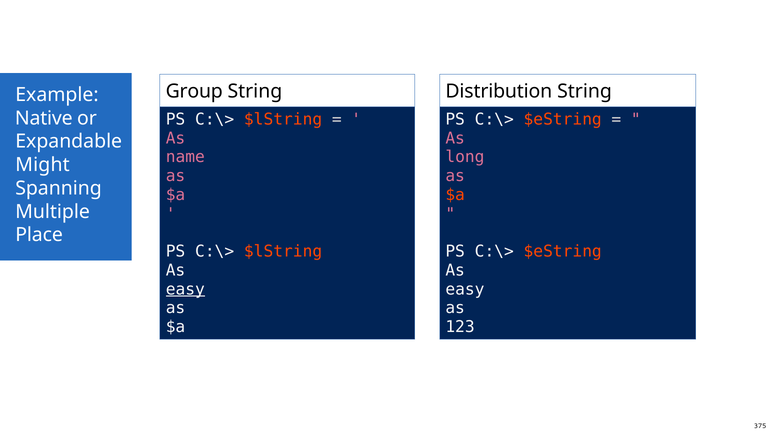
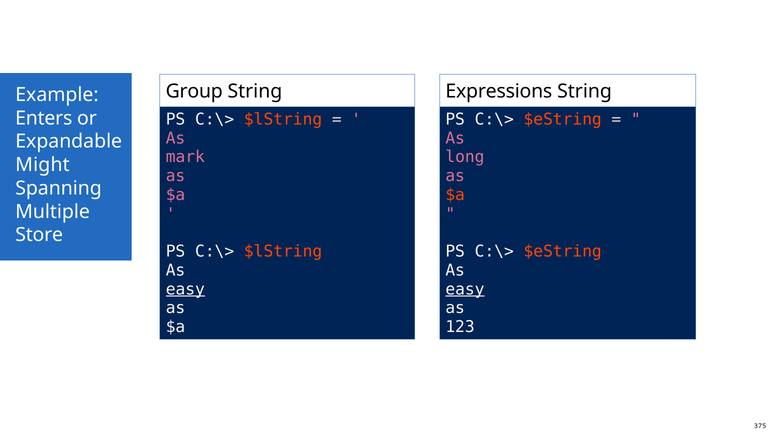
Distribution: Distribution -> Expressions
Native: Native -> Enters
name: name -> mark
Place: Place -> Store
easy at (465, 289) underline: none -> present
